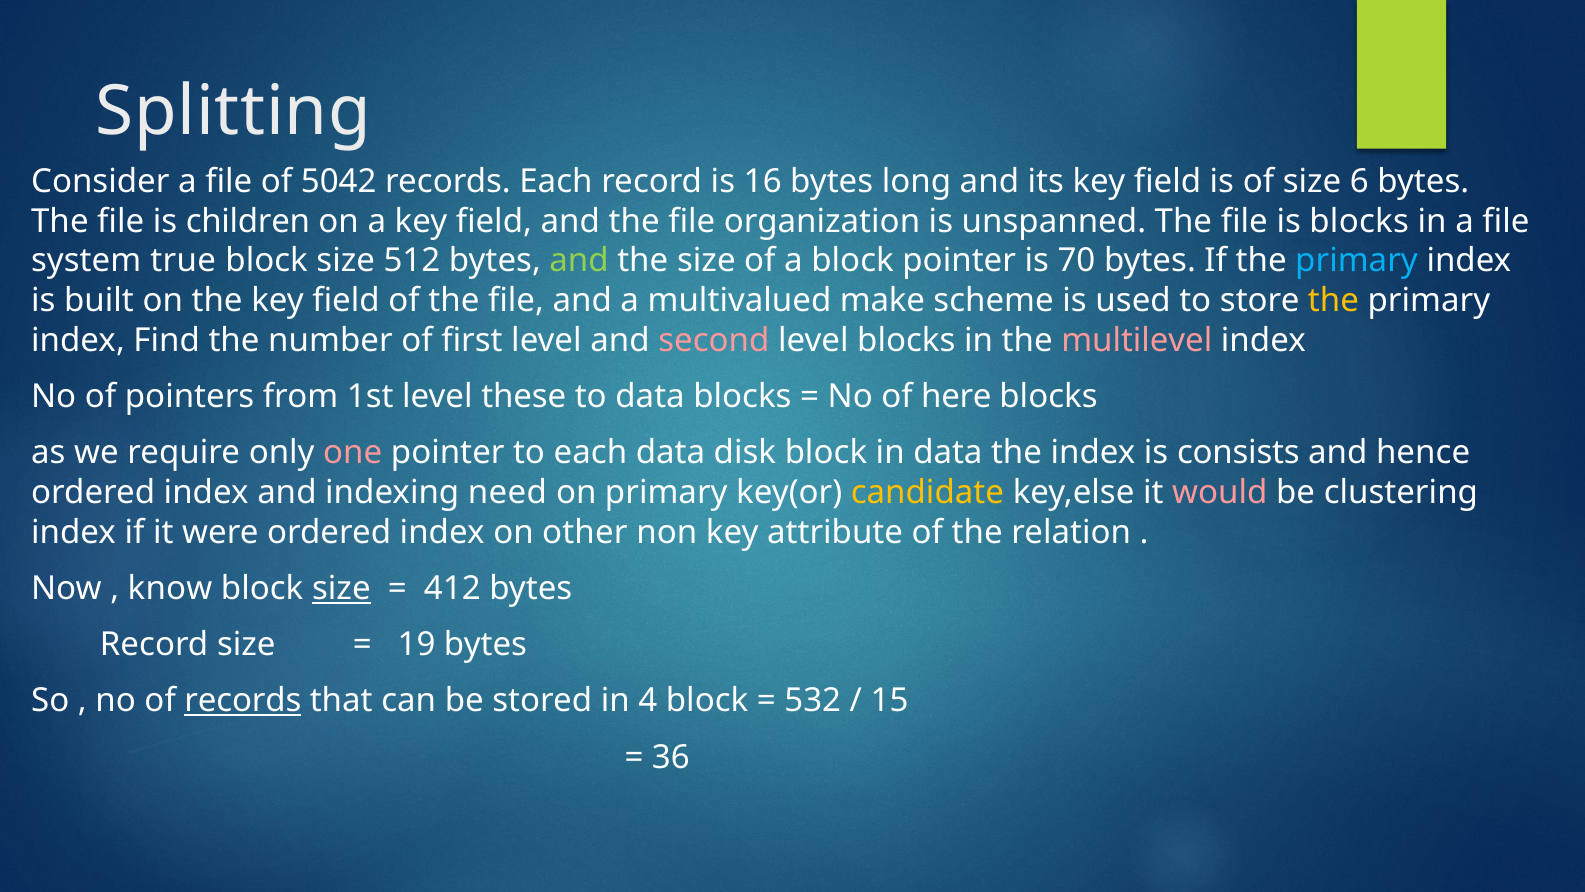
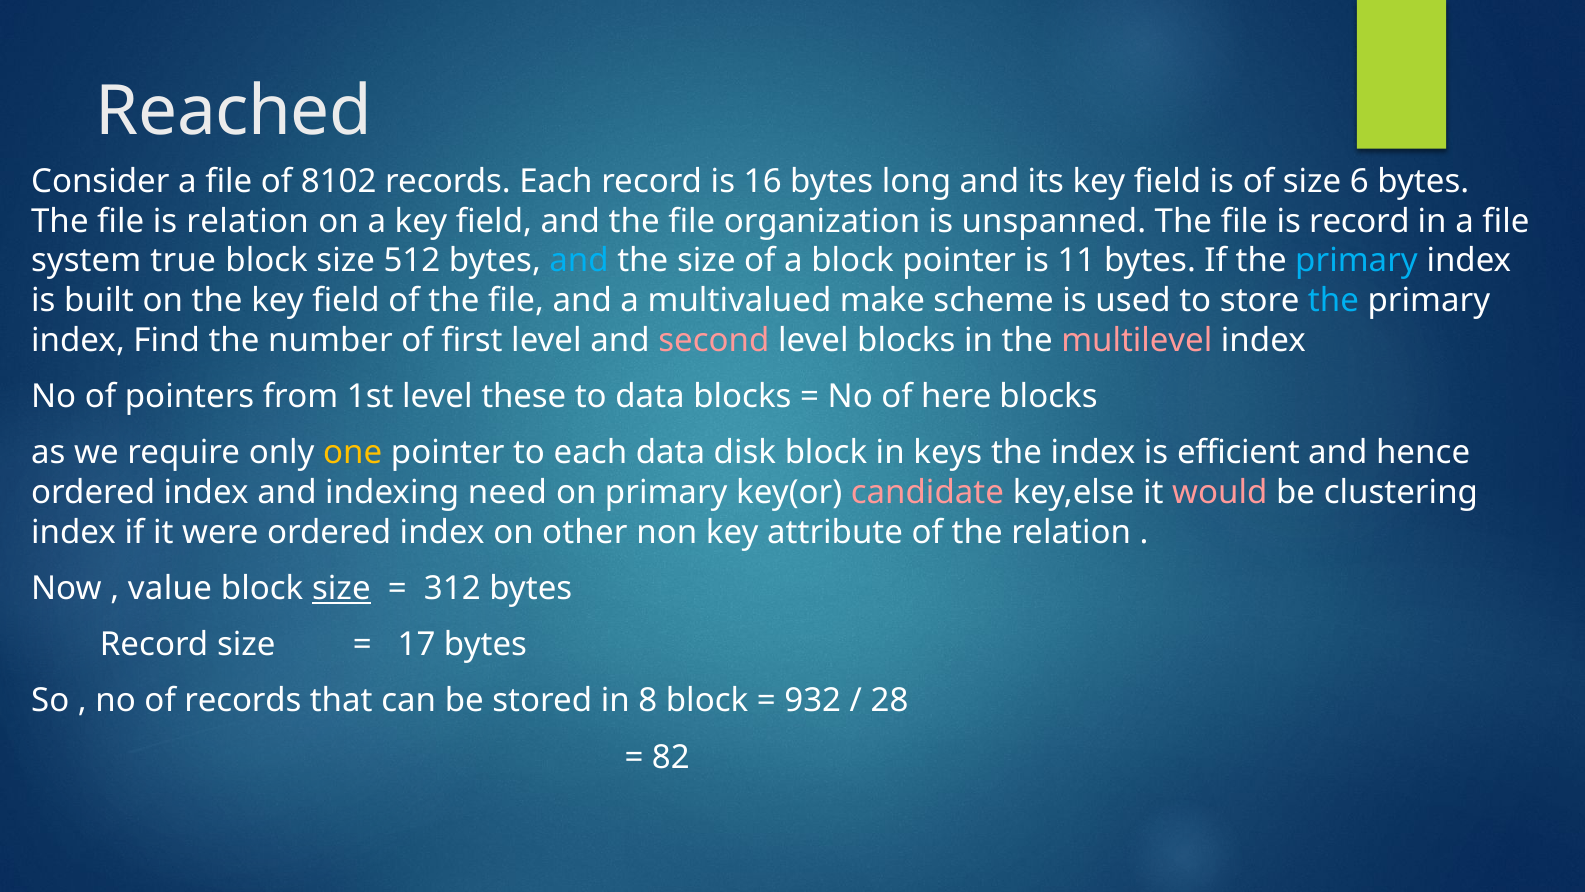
Splitting: Splitting -> Reached
5042: 5042 -> 8102
is children: children -> relation
is blocks: blocks -> record
and at (579, 261) colour: light green -> light blue
70: 70 -> 11
the at (1333, 301) colour: yellow -> light blue
one colour: pink -> yellow
in data: data -> keys
consists: consists -> efficient
candidate colour: yellow -> pink
know: know -> value
412: 412 -> 312
19: 19 -> 17
records at (243, 701) underline: present -> none
4: 4 -> 8
532: 532 -> 932
15: 15 -> 28
36: 36 -> 82
